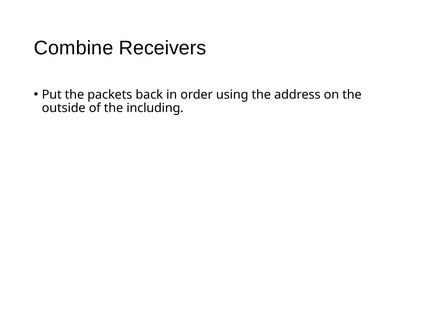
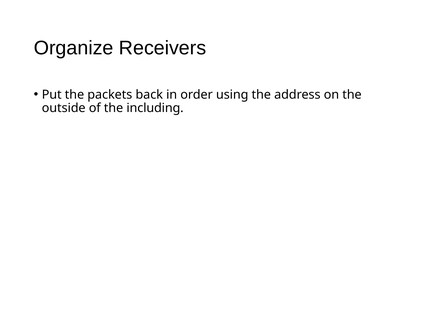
Combine: Combine -> Organize
